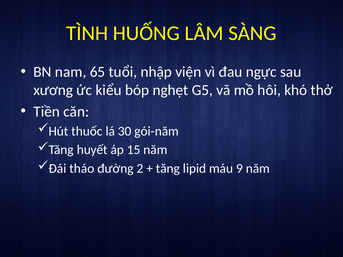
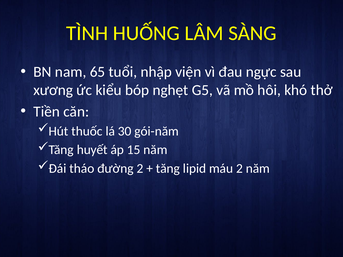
máu 9: 9 -> 2
